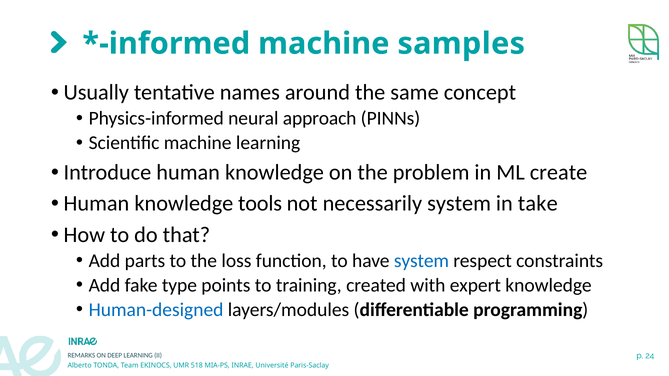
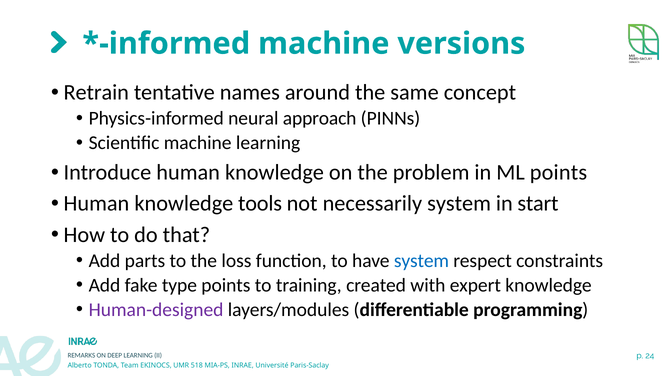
samples: samples -> versions
Usually: Usually -> Retrain
ML create: create -> points
take: take -> start
Human-designed colour: blue -> purple
